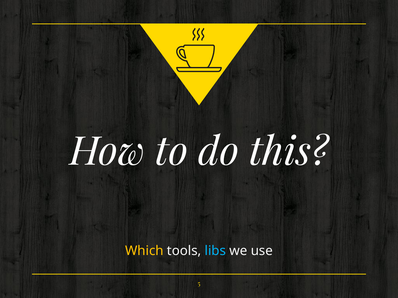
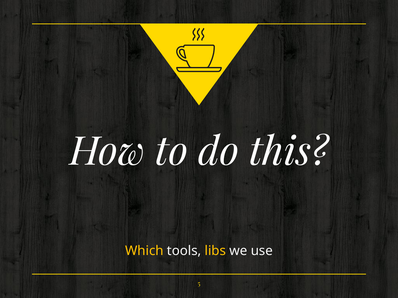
libs colour: light blue -> yellow
